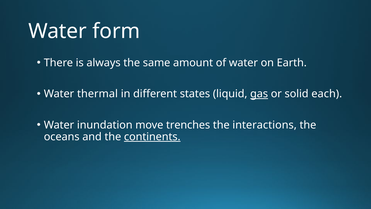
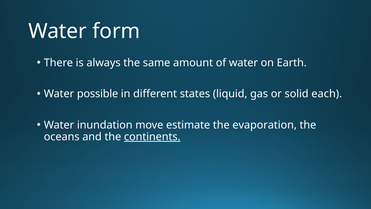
thermal: thermal -> possible
gas underline: present -> none
trenches: trenches -> estimate
interactions: interactions -> evaporation
